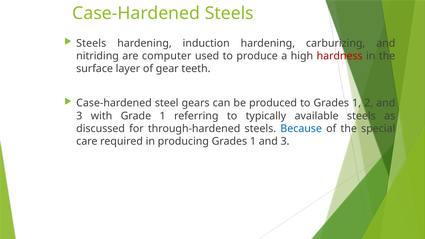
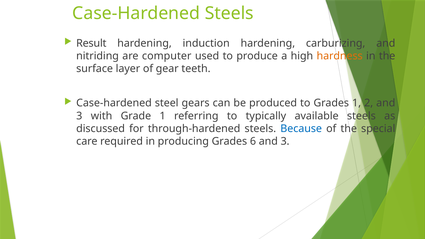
Steels at (91, 43): Steels -> Result
hardness colour: red -> orange
producing Grades 1: 1 -> 6
